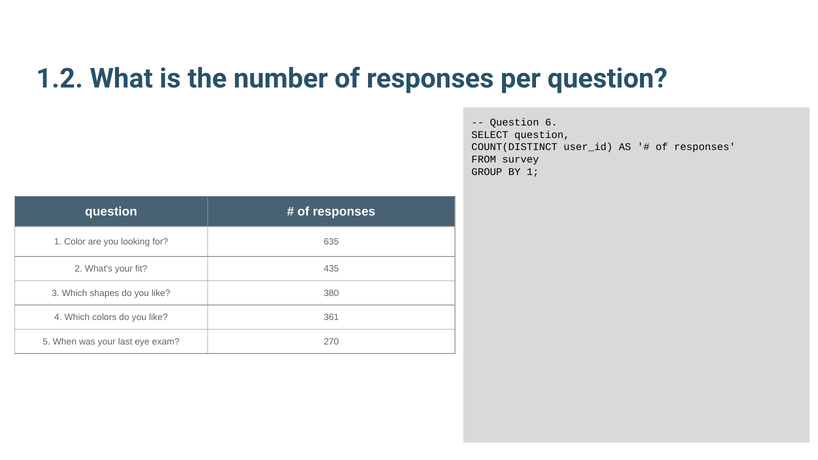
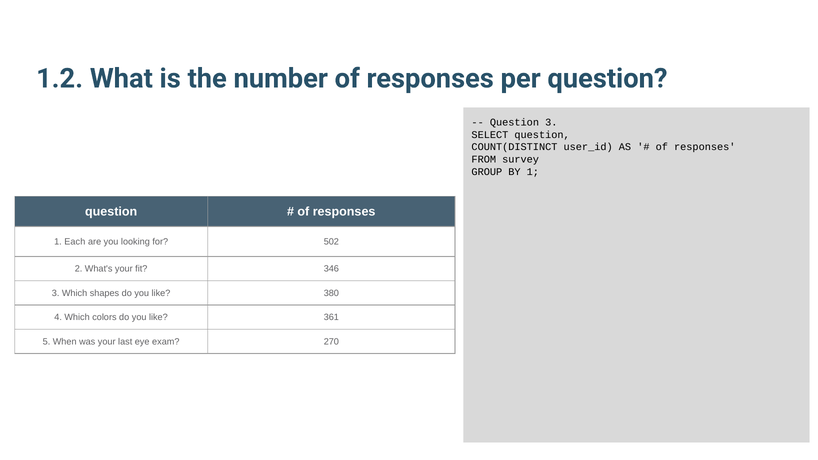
Question 6: 6 -> 3
Color: Color -> Each
635: 635 -> 502
435: 435 -> 346
